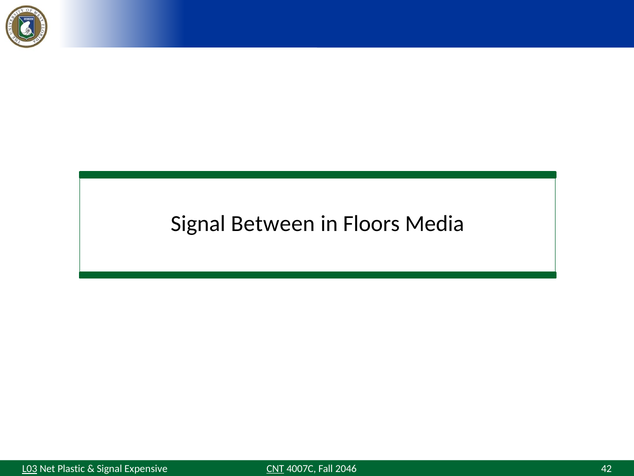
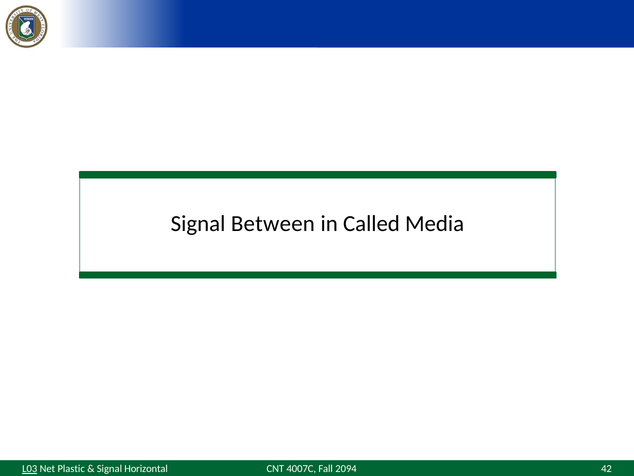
Floors: Floors -> Called
CNT underline: present -> none
2046: 2046 -> 2094
Expensive: Expensive -> Horizontal
